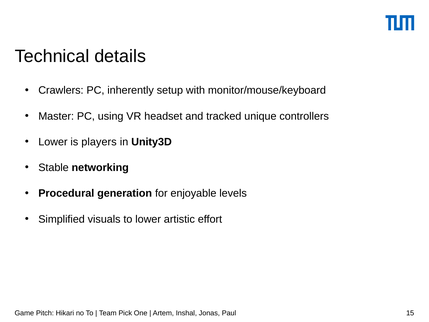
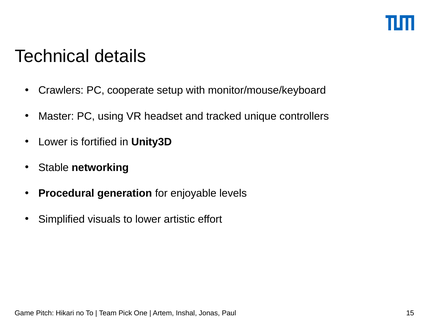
inherently: inherently -> cooperate
players: players -> fortified
